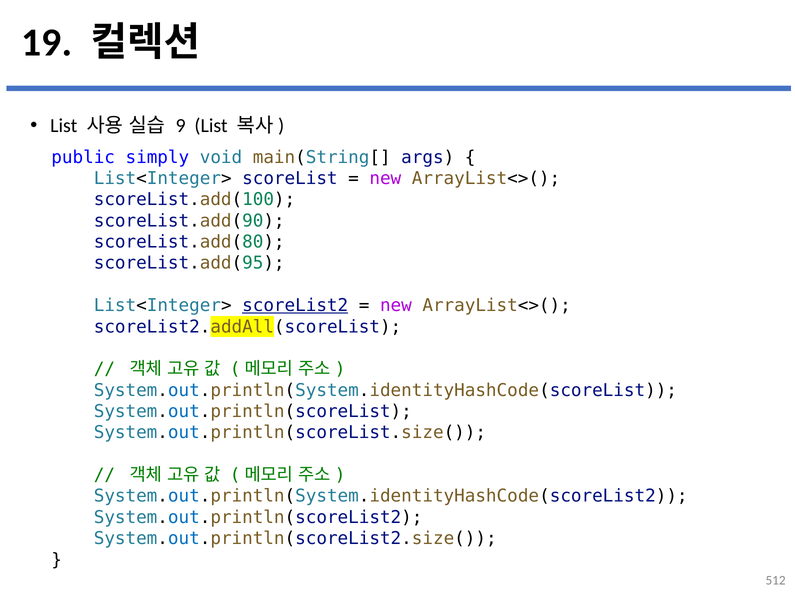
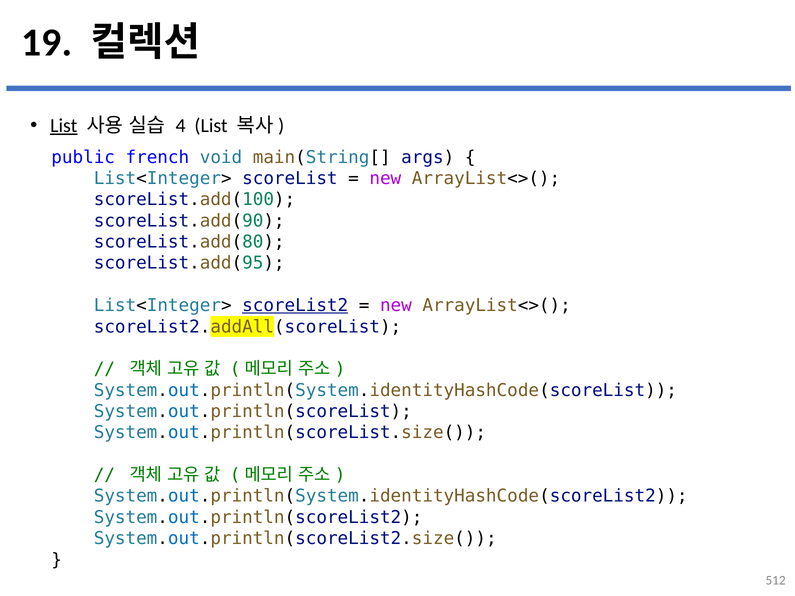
List at (64, 126) underline: none -> present
9: 9 -> 4
simply: simply -> french
